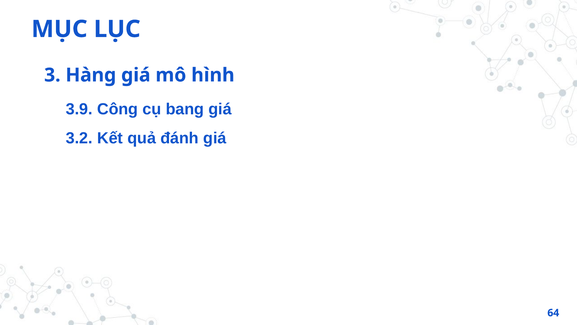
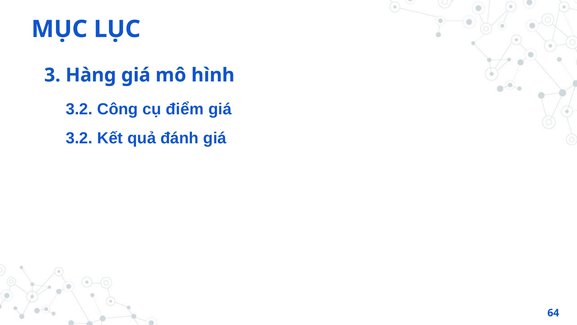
3.9 at (79, 109): 3.9 -> 3.2
bang: bang -> điểm
